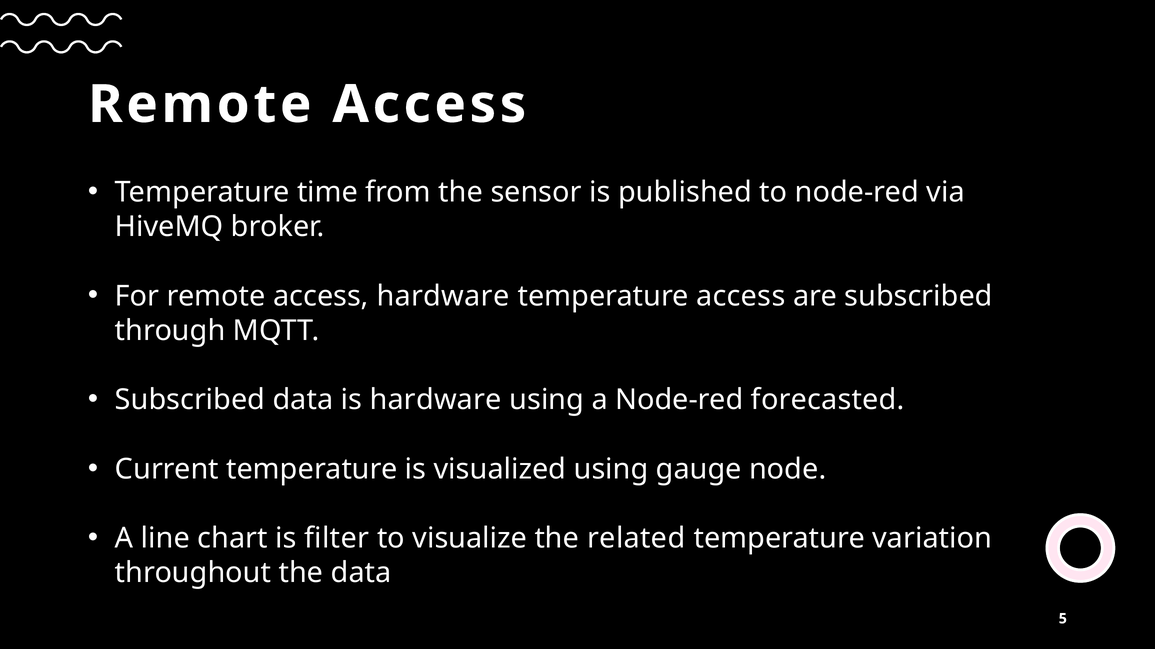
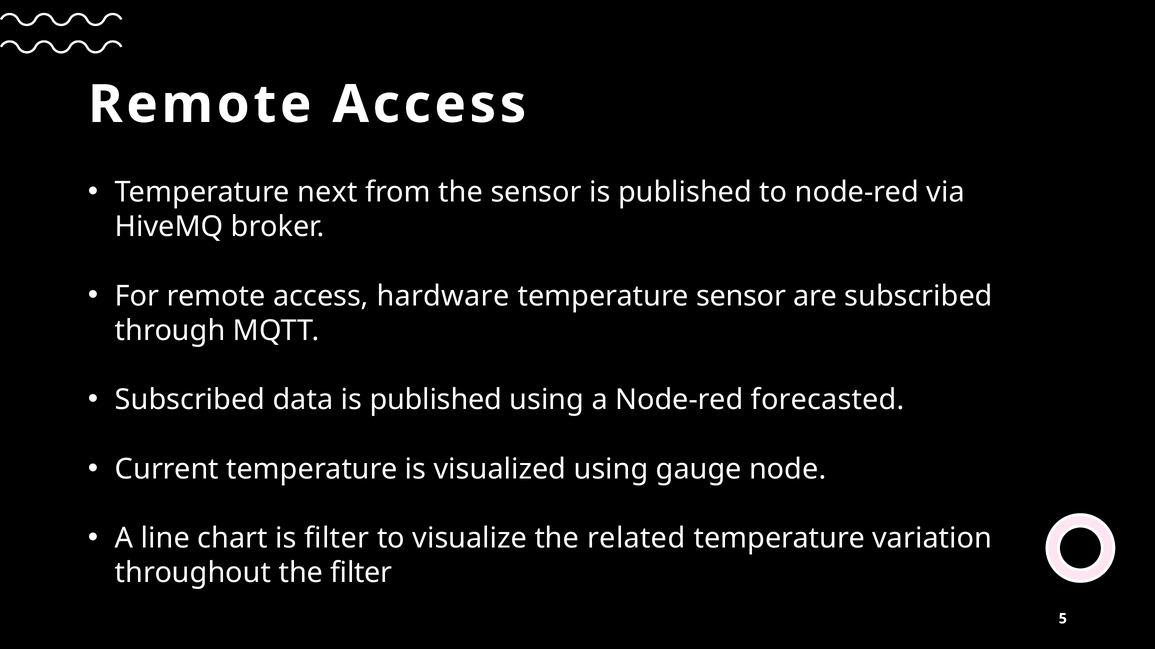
time: time -> next
temperature access: access -> sensor
data is hardware: hardware -> published
the data: data -> filter
